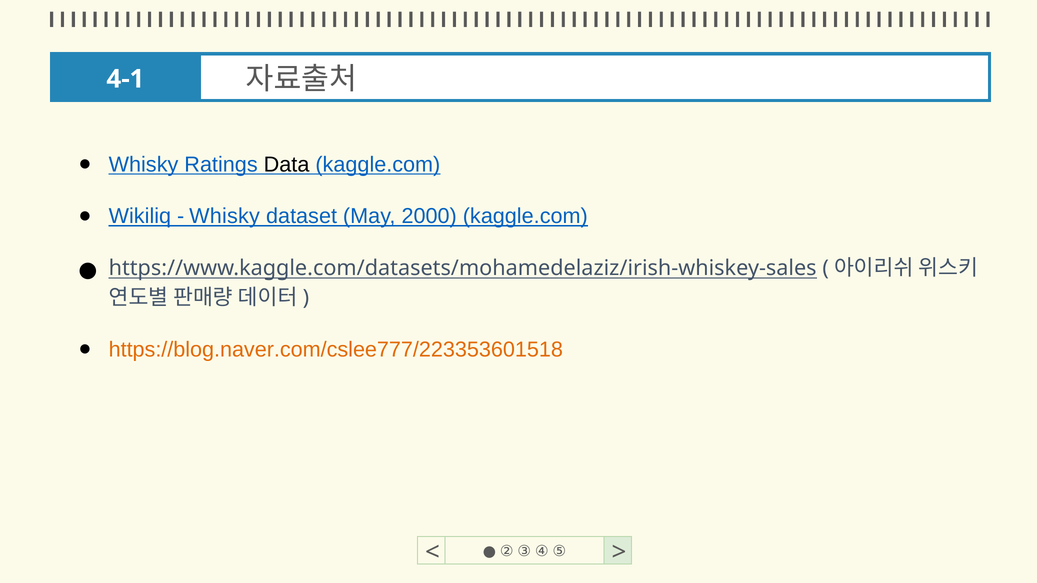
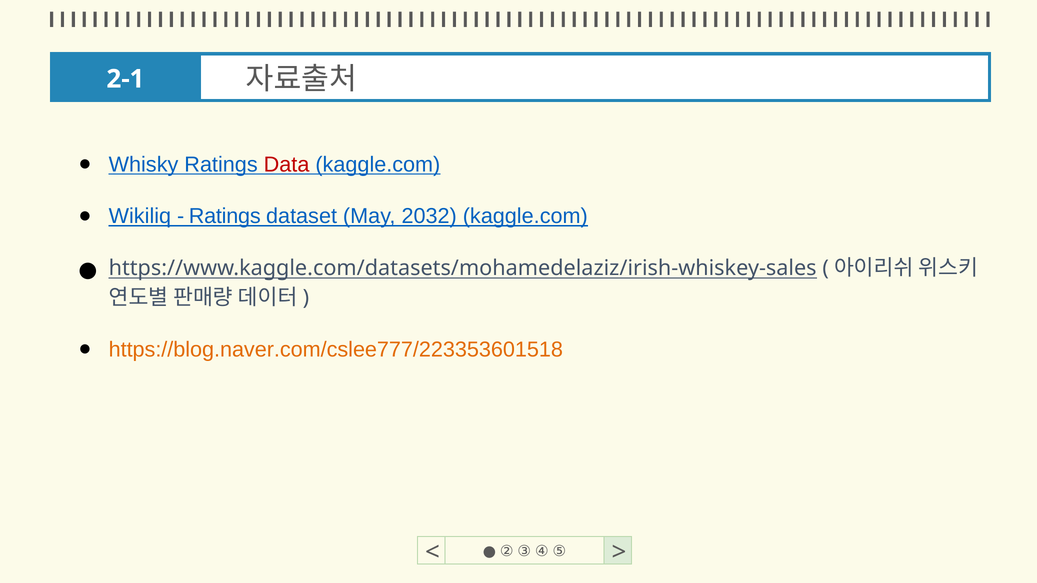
4-1: 4-1 -> 2-1
Data colour: black -> red
Whisky at (225, 216): Whisky -> Ratings
2000: 2000 -> 2032
